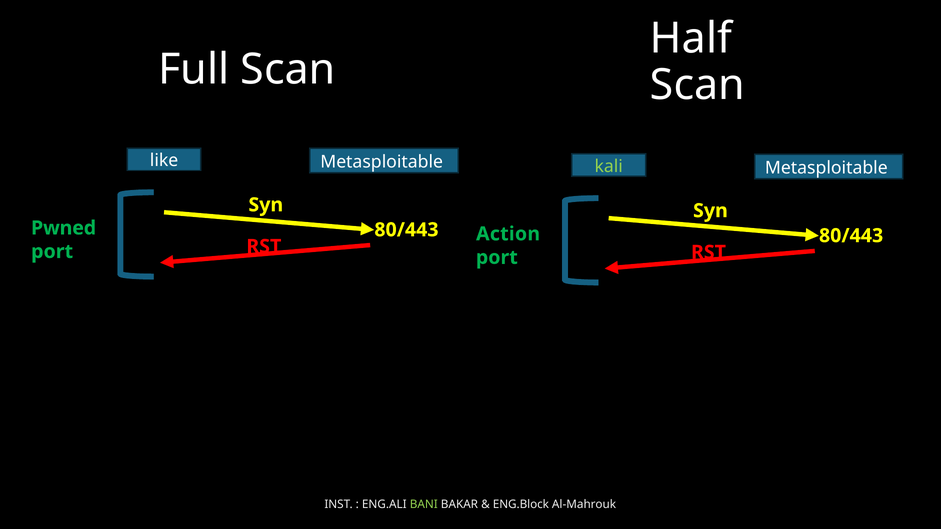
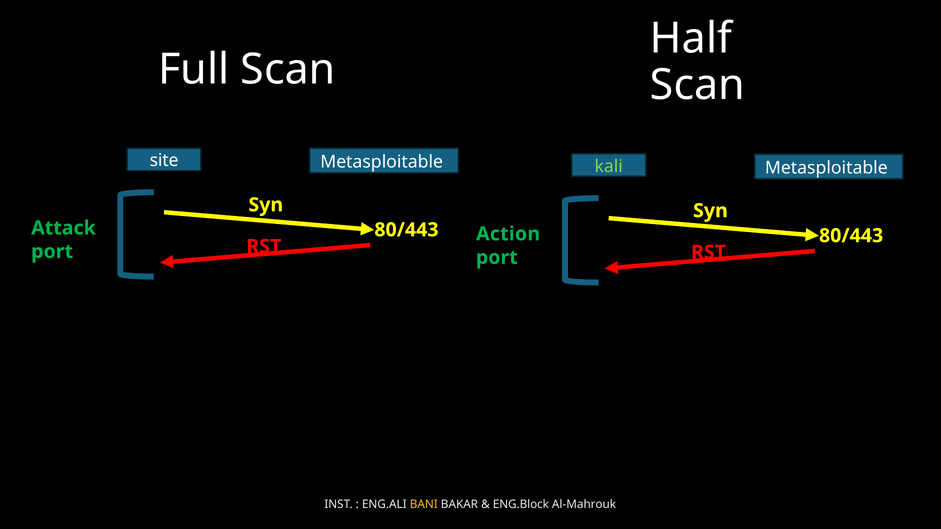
like: like -> site
Pwned: Pwned -> Attack
BANI colour: light green -> yellow
